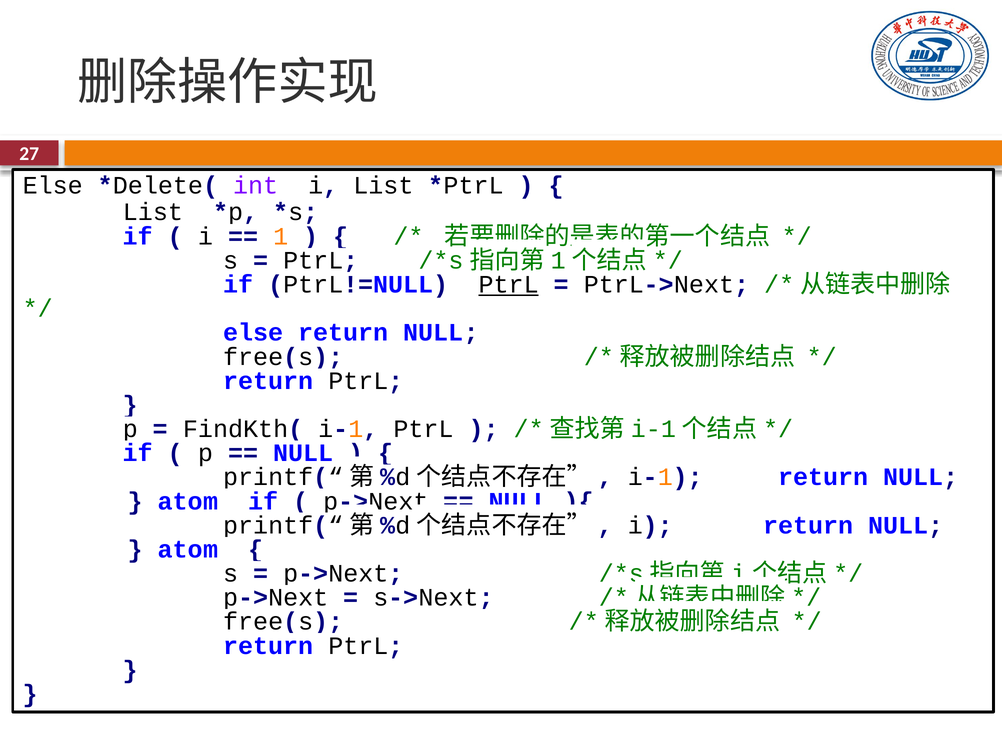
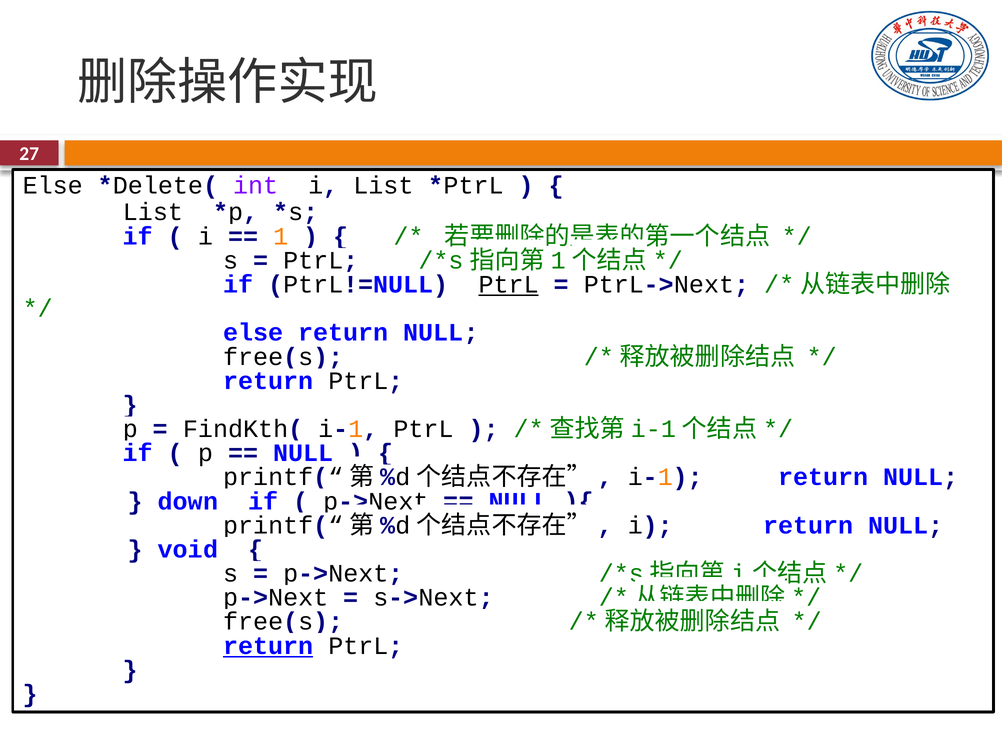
atom at (188, 501): atom -> down
atom at (188, 549): atom -> void
return at (268, 645) underline: none -> present
